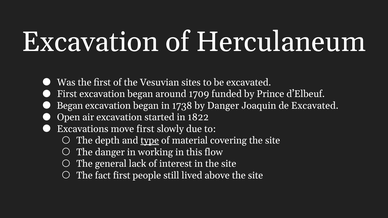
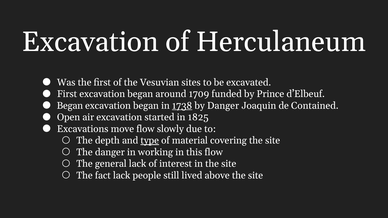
1738 underline: none -> present
de Excavated: Excavated -> Contained
1822: 1822 -> 1825
move first: first -> flow
fact first: first -> lack
